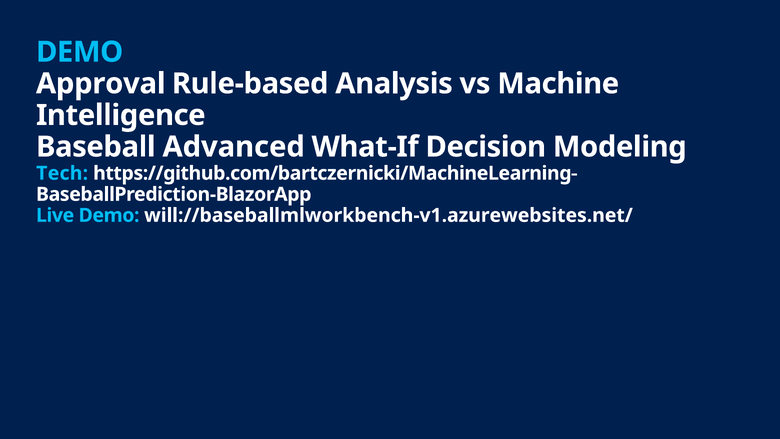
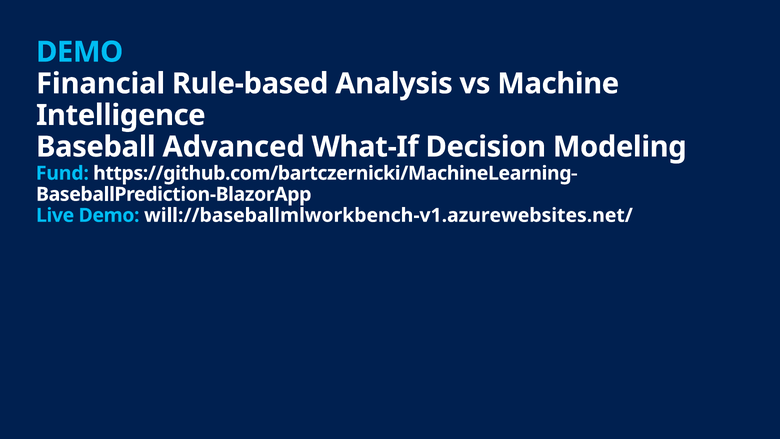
Approval: Approval -> Financial
Tech: Tech -> Fund
